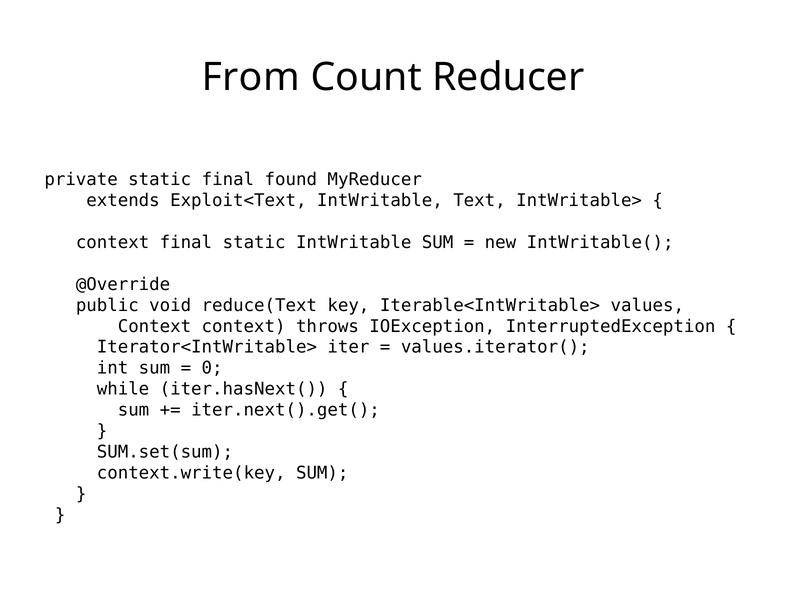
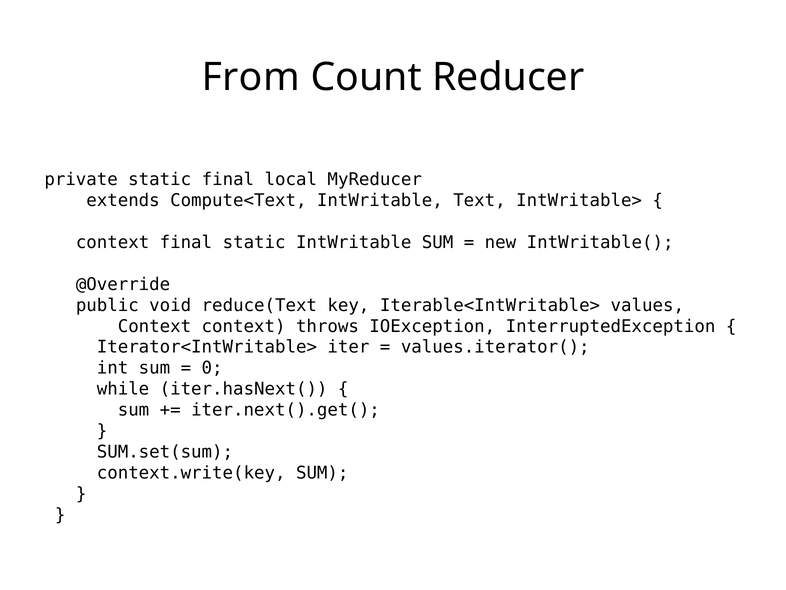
found: found -> local
Exploit<Text: Exploit<Text -> Compute<Text
